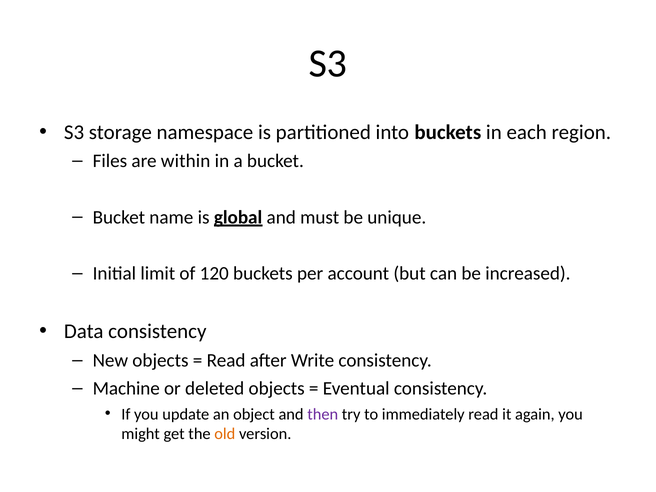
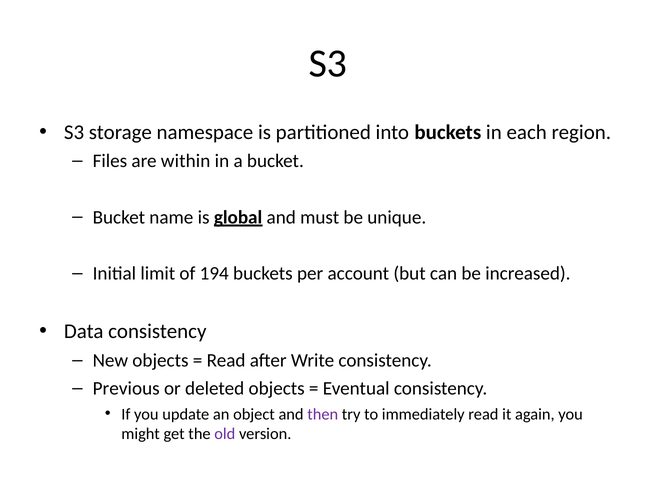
120: 120 -> 194
Machine: Machine -> Previous
old colour: orange -> purple
